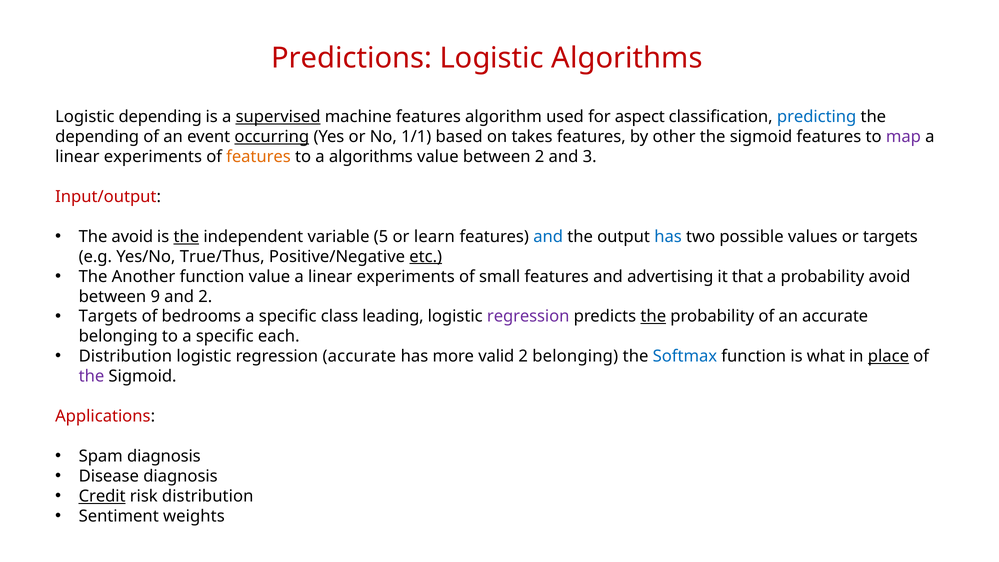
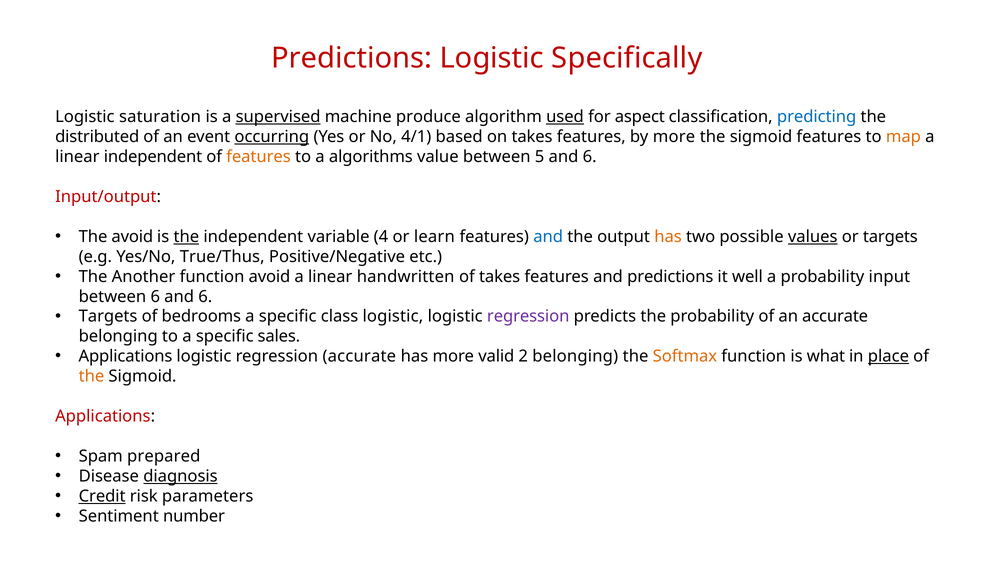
Logistic Algorithms: Algorithms -> Specifically
Logistic depending: depending -> saturation
machine features: features -> produce
used underline: none -> present
depending at (97, 137): depending -> distributed
1/1: 1/1 -> 4/1
by other: other -> more
map colour: purple -> orange
experiments at (153, 157): experiments -> independent
between 2: 2 -> 5
3 at (590, 157): 3 -> 6
5: 5 -> 4
has at (668, 237) colour: blue -> orange
values underline: none -> present
etc underline: present -> none
function value: value -> avoid
experiments at (406, 277): experiments -> handwritten
of small: small -> takes
and advertising: advertising -> predictions
that: that -> well
probability avoid: avoid -> input
between 9: 9 -> 6
2 at (205, 296): 2 -> 6
class leading: leading -> logistic
the at (653, 316) underline: present -> none
each: each -> sales
Distribution at (125, 356): Distribution -> Applications
Softmax colour: blue -> orange
the at (91, 376) colour: purple -> orange
Spam diagnosis: diagnosis -> prepared
diagnosis at (180, 476) underline: none -> present
risk distribution: distribution -> parameters
weights: weights -> number
